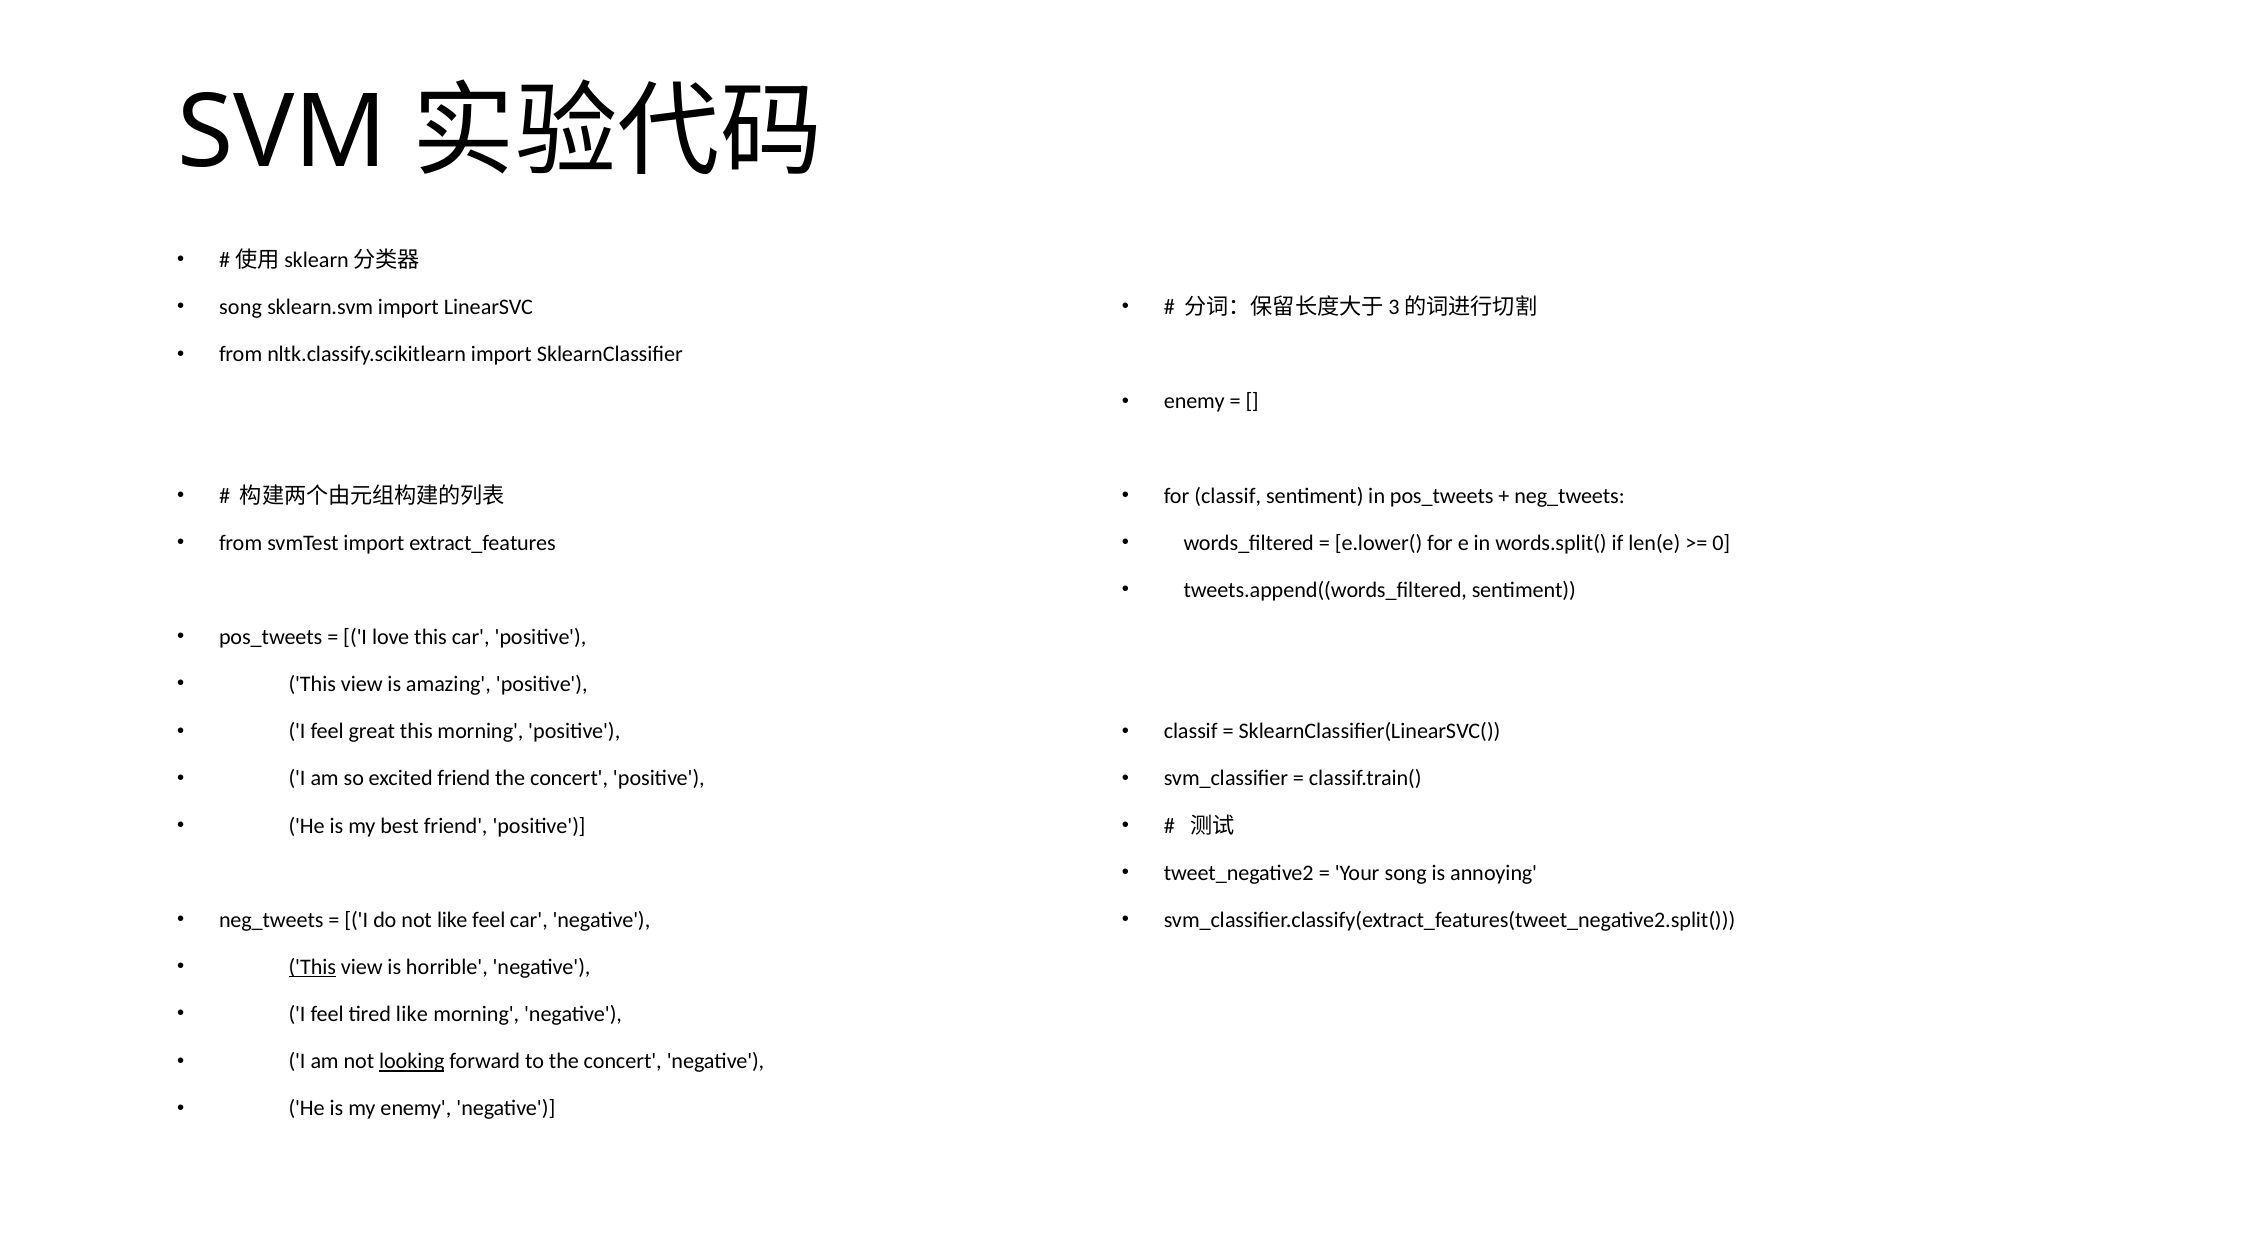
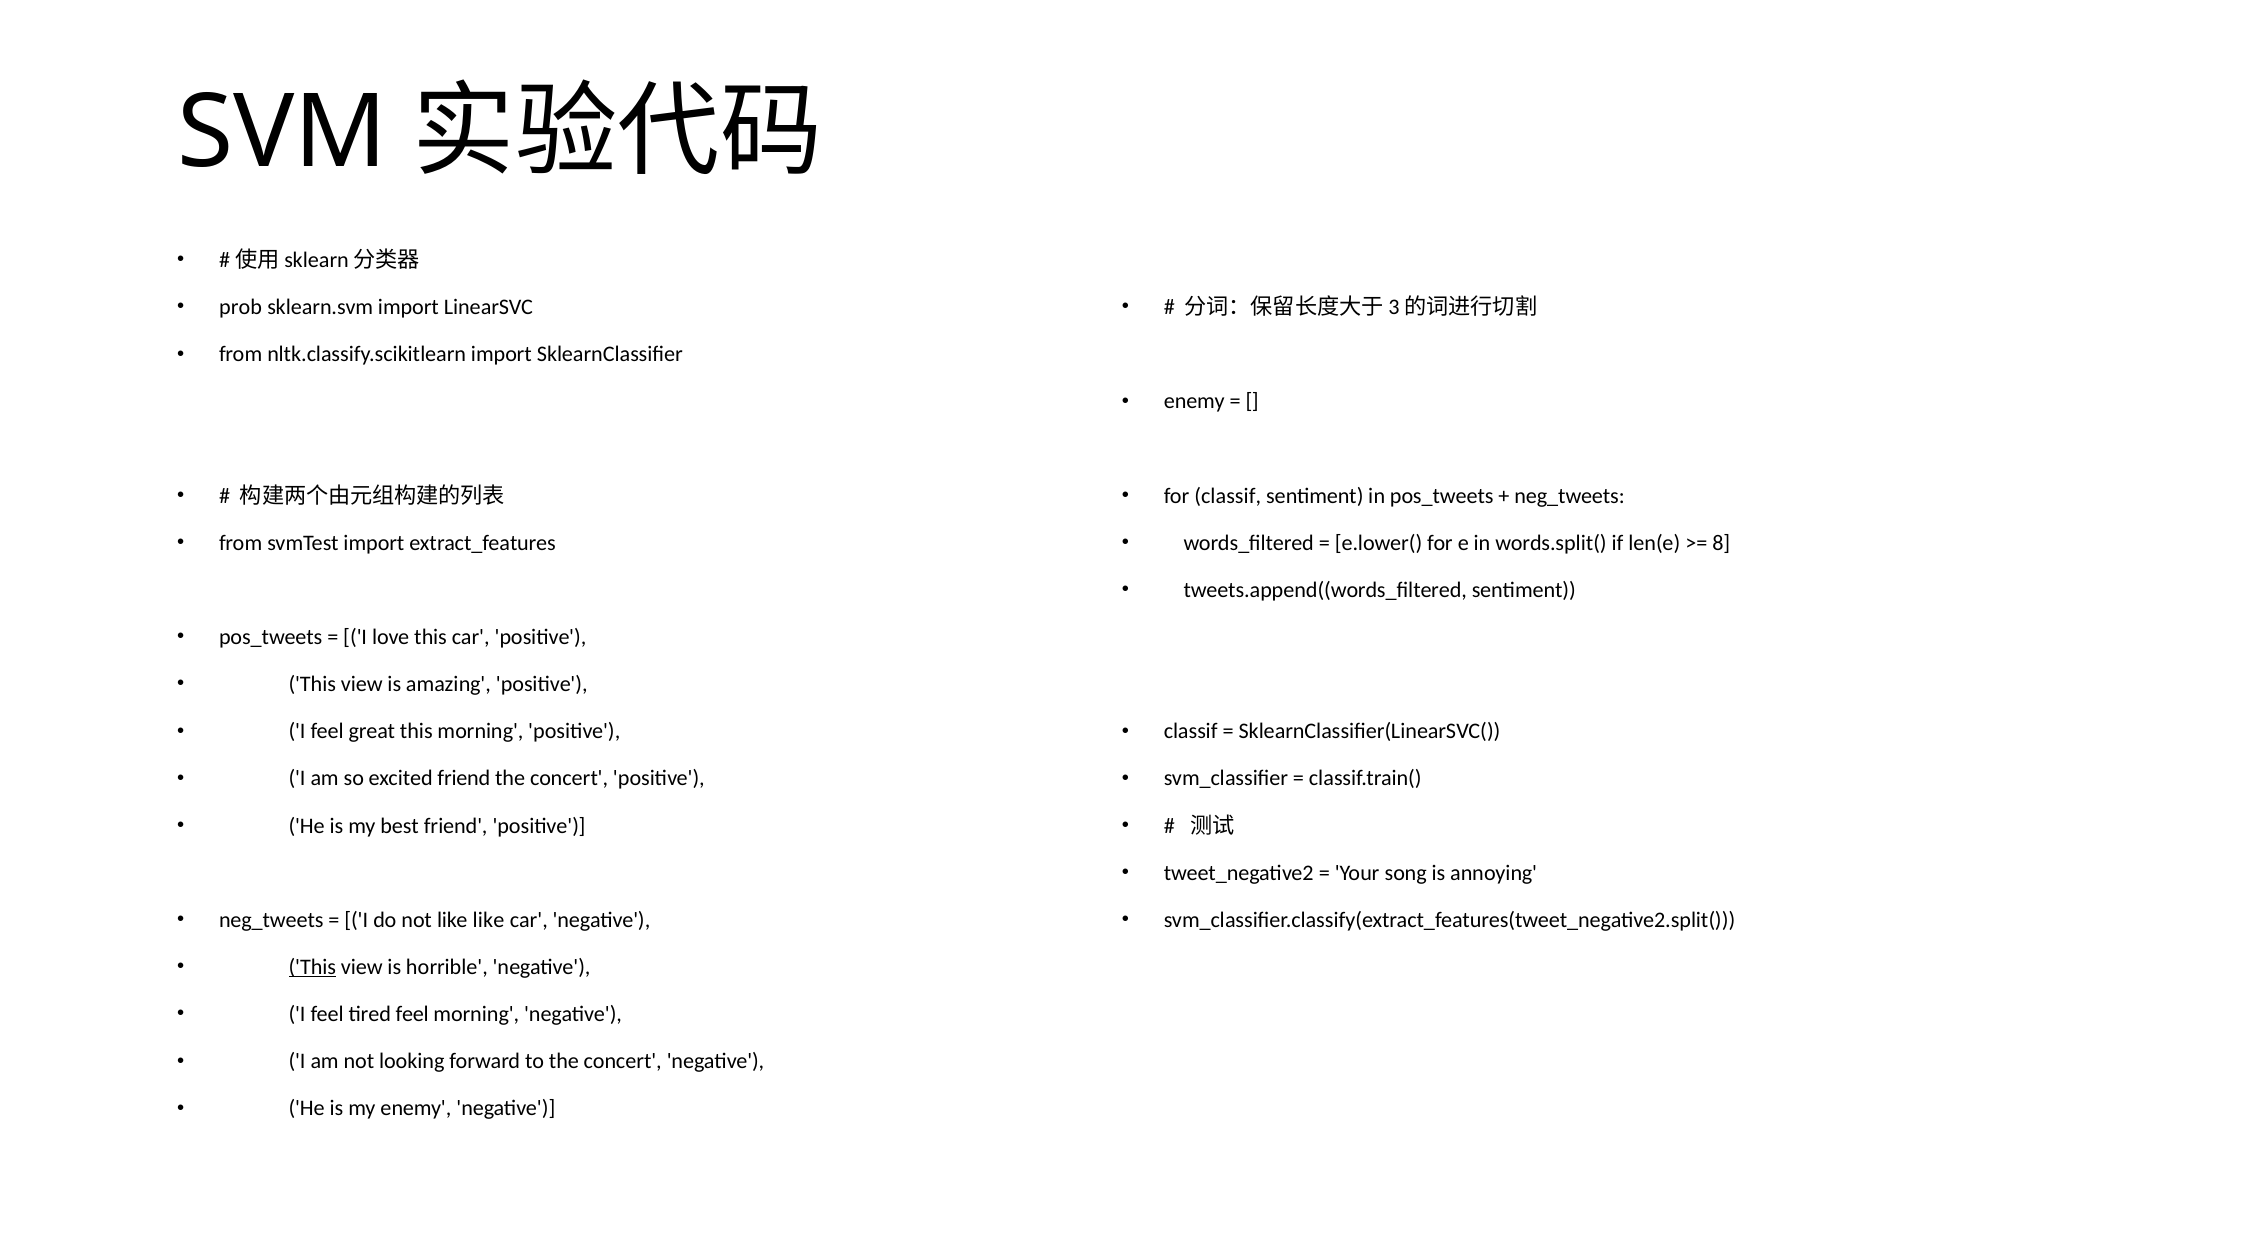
song at (241, 307): song -> prob
0: 0 -> 8
like feel: feel -> like
tired like: like -> feel
looking underline: present -> none
